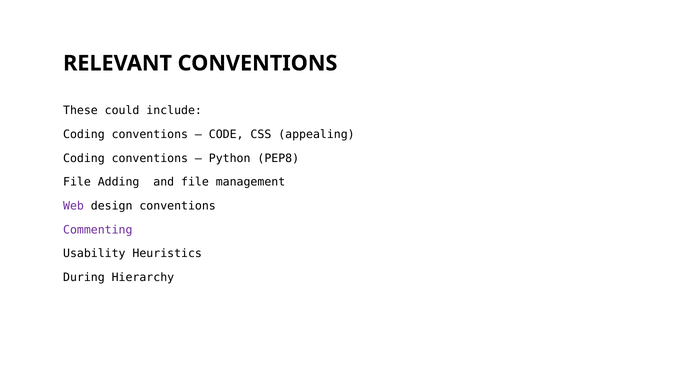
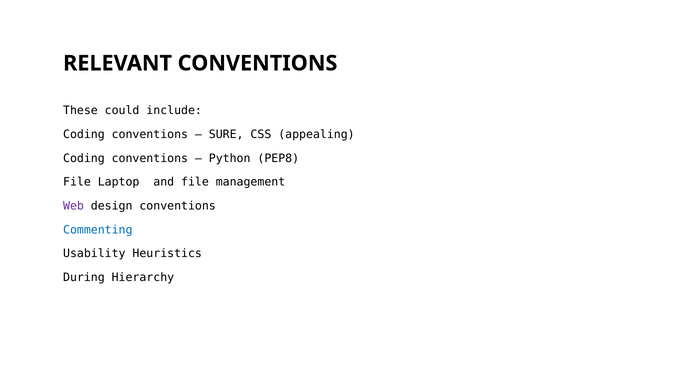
CODE: CODE -> SURE
Adding: Adding -> Laptop
Commenting colour: purple -> blue
